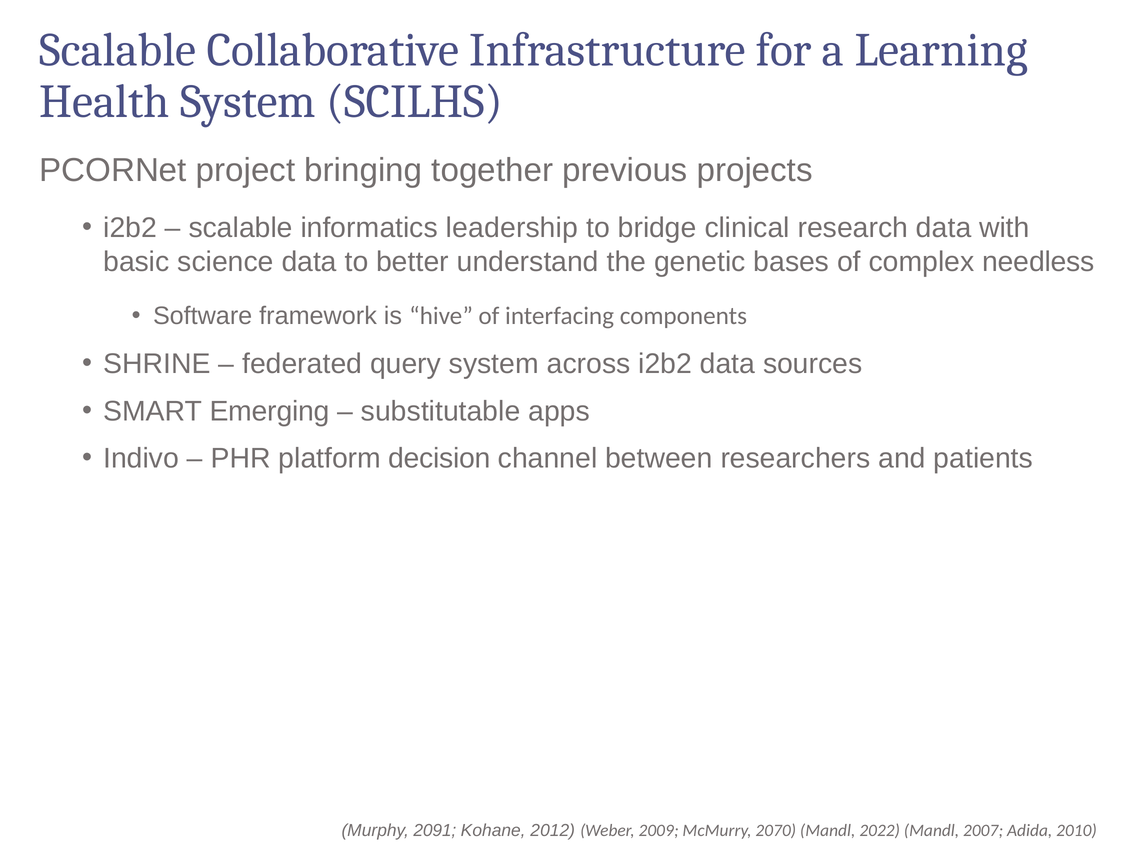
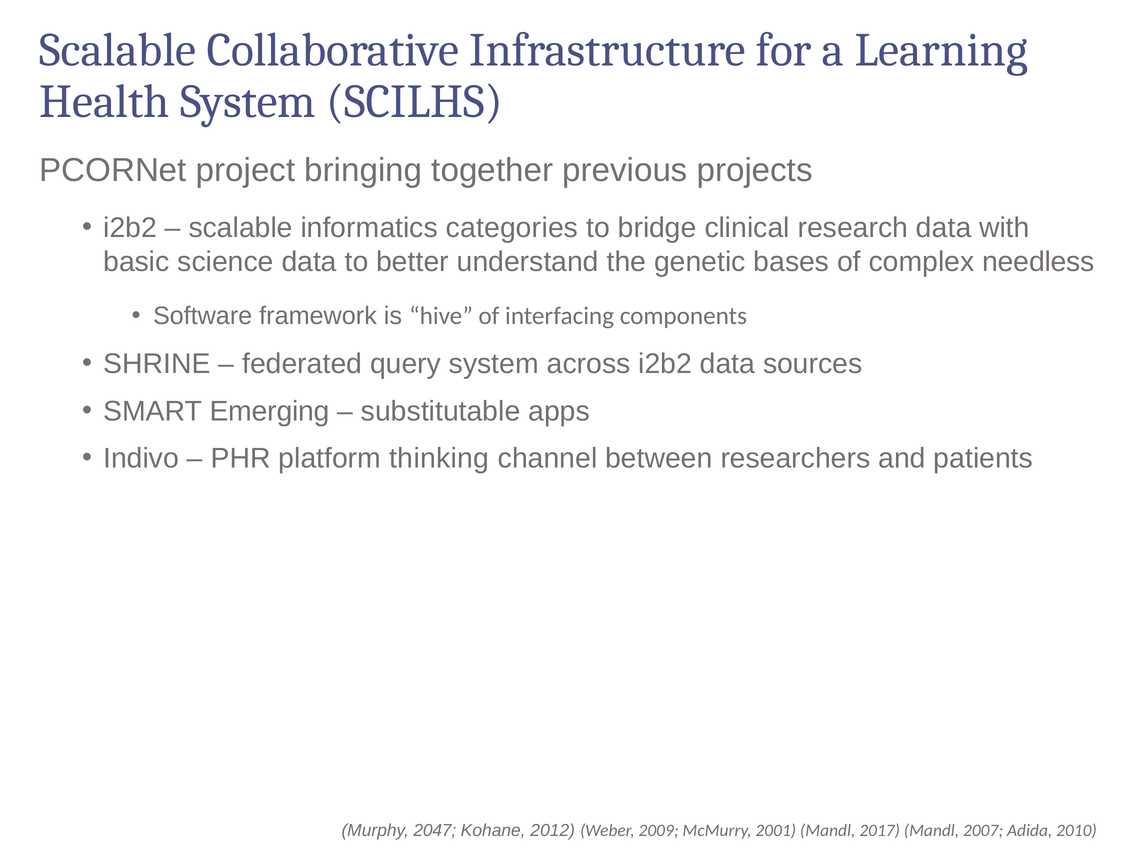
leadership: leadership -> categories
decision: decision -> thinking
2091: 2091 -> 2047
2070: 2070 -> 2001
2022: 2022 -> 2017
